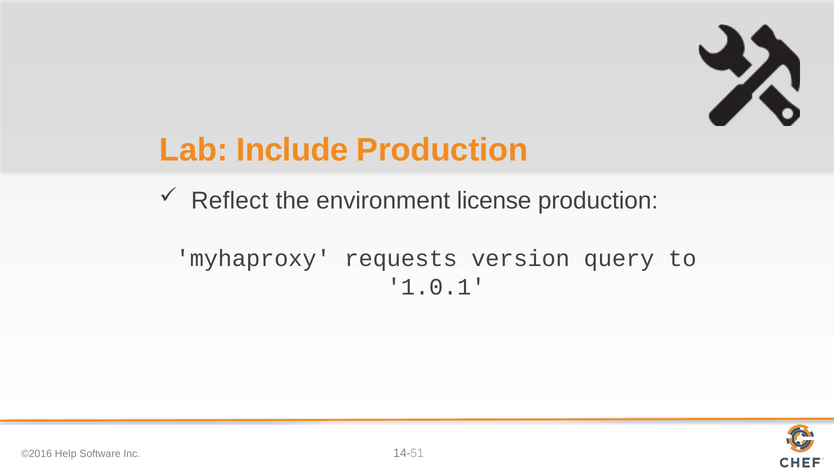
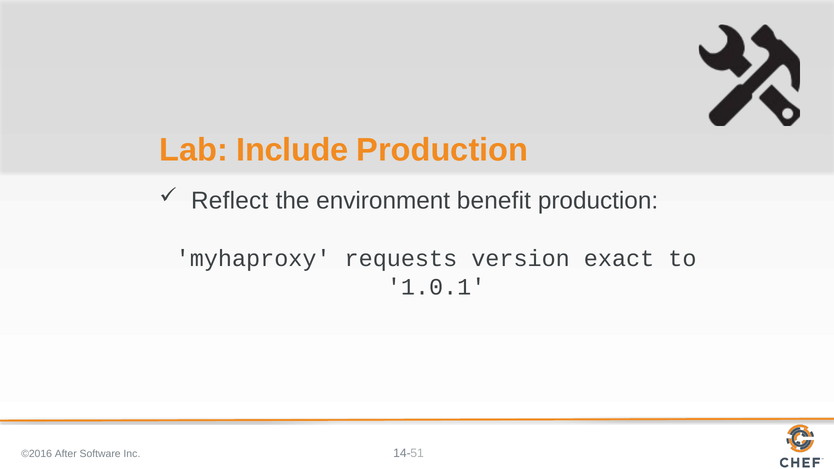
license: license -> benefit
query: query -> exact
Help: Help -> After
